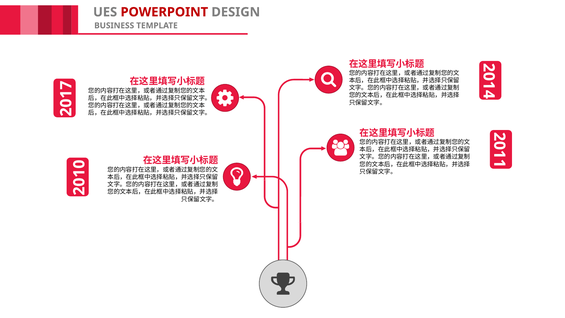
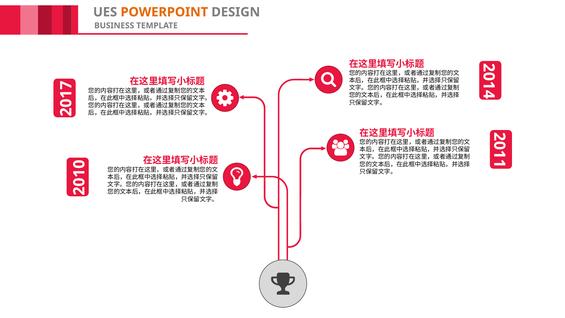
POWERPOINT colour: red -> orange
